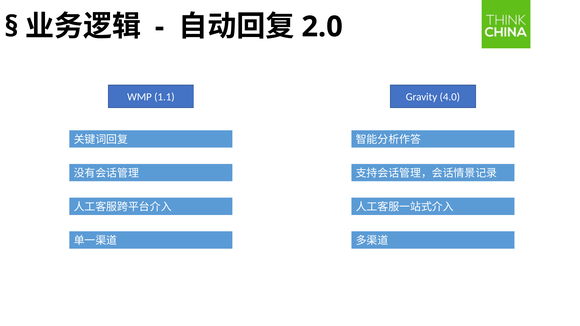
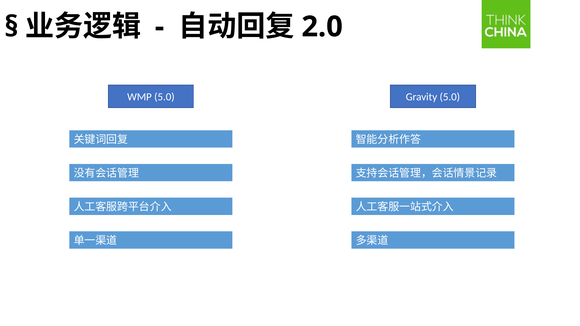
WMP 1.1: 1.1 -> 5.0
Gravity 4.0: 4.0 -> 5.0
